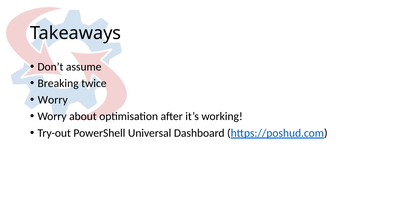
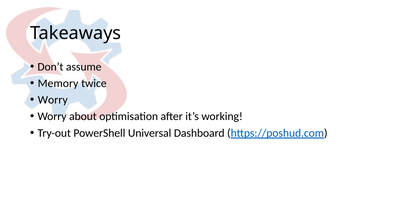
Breaking: Breaking -> Memory
